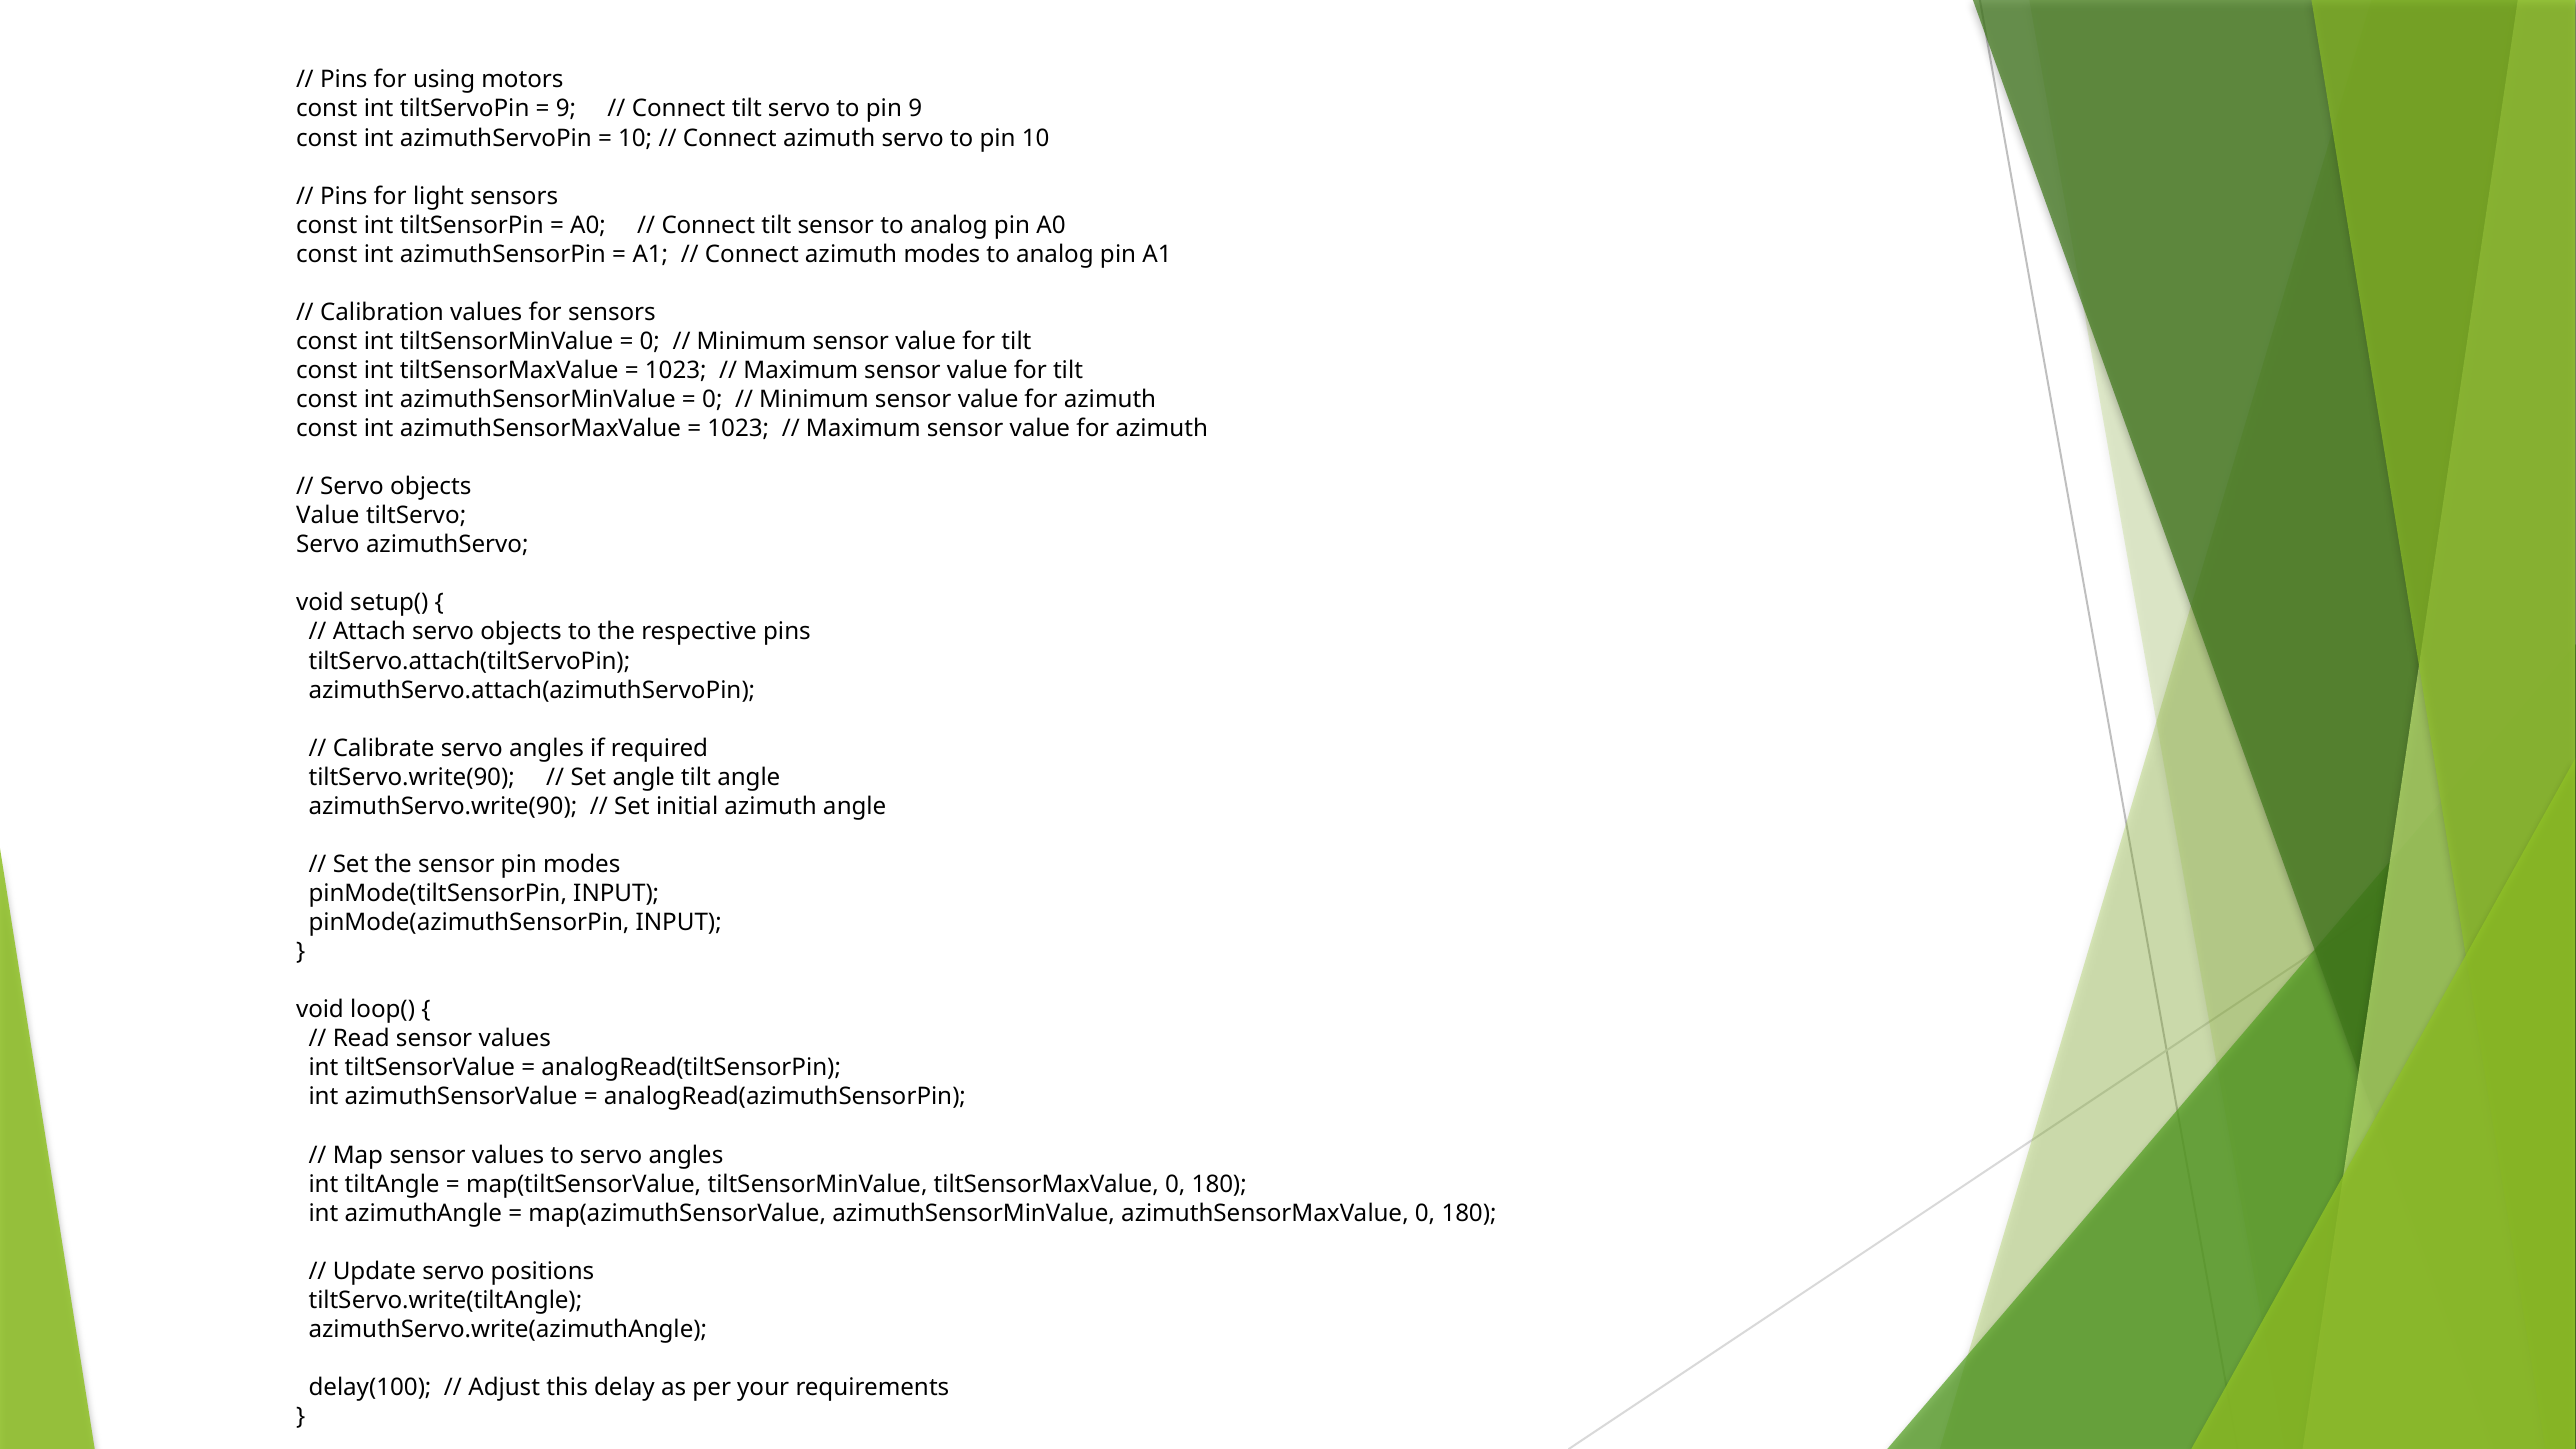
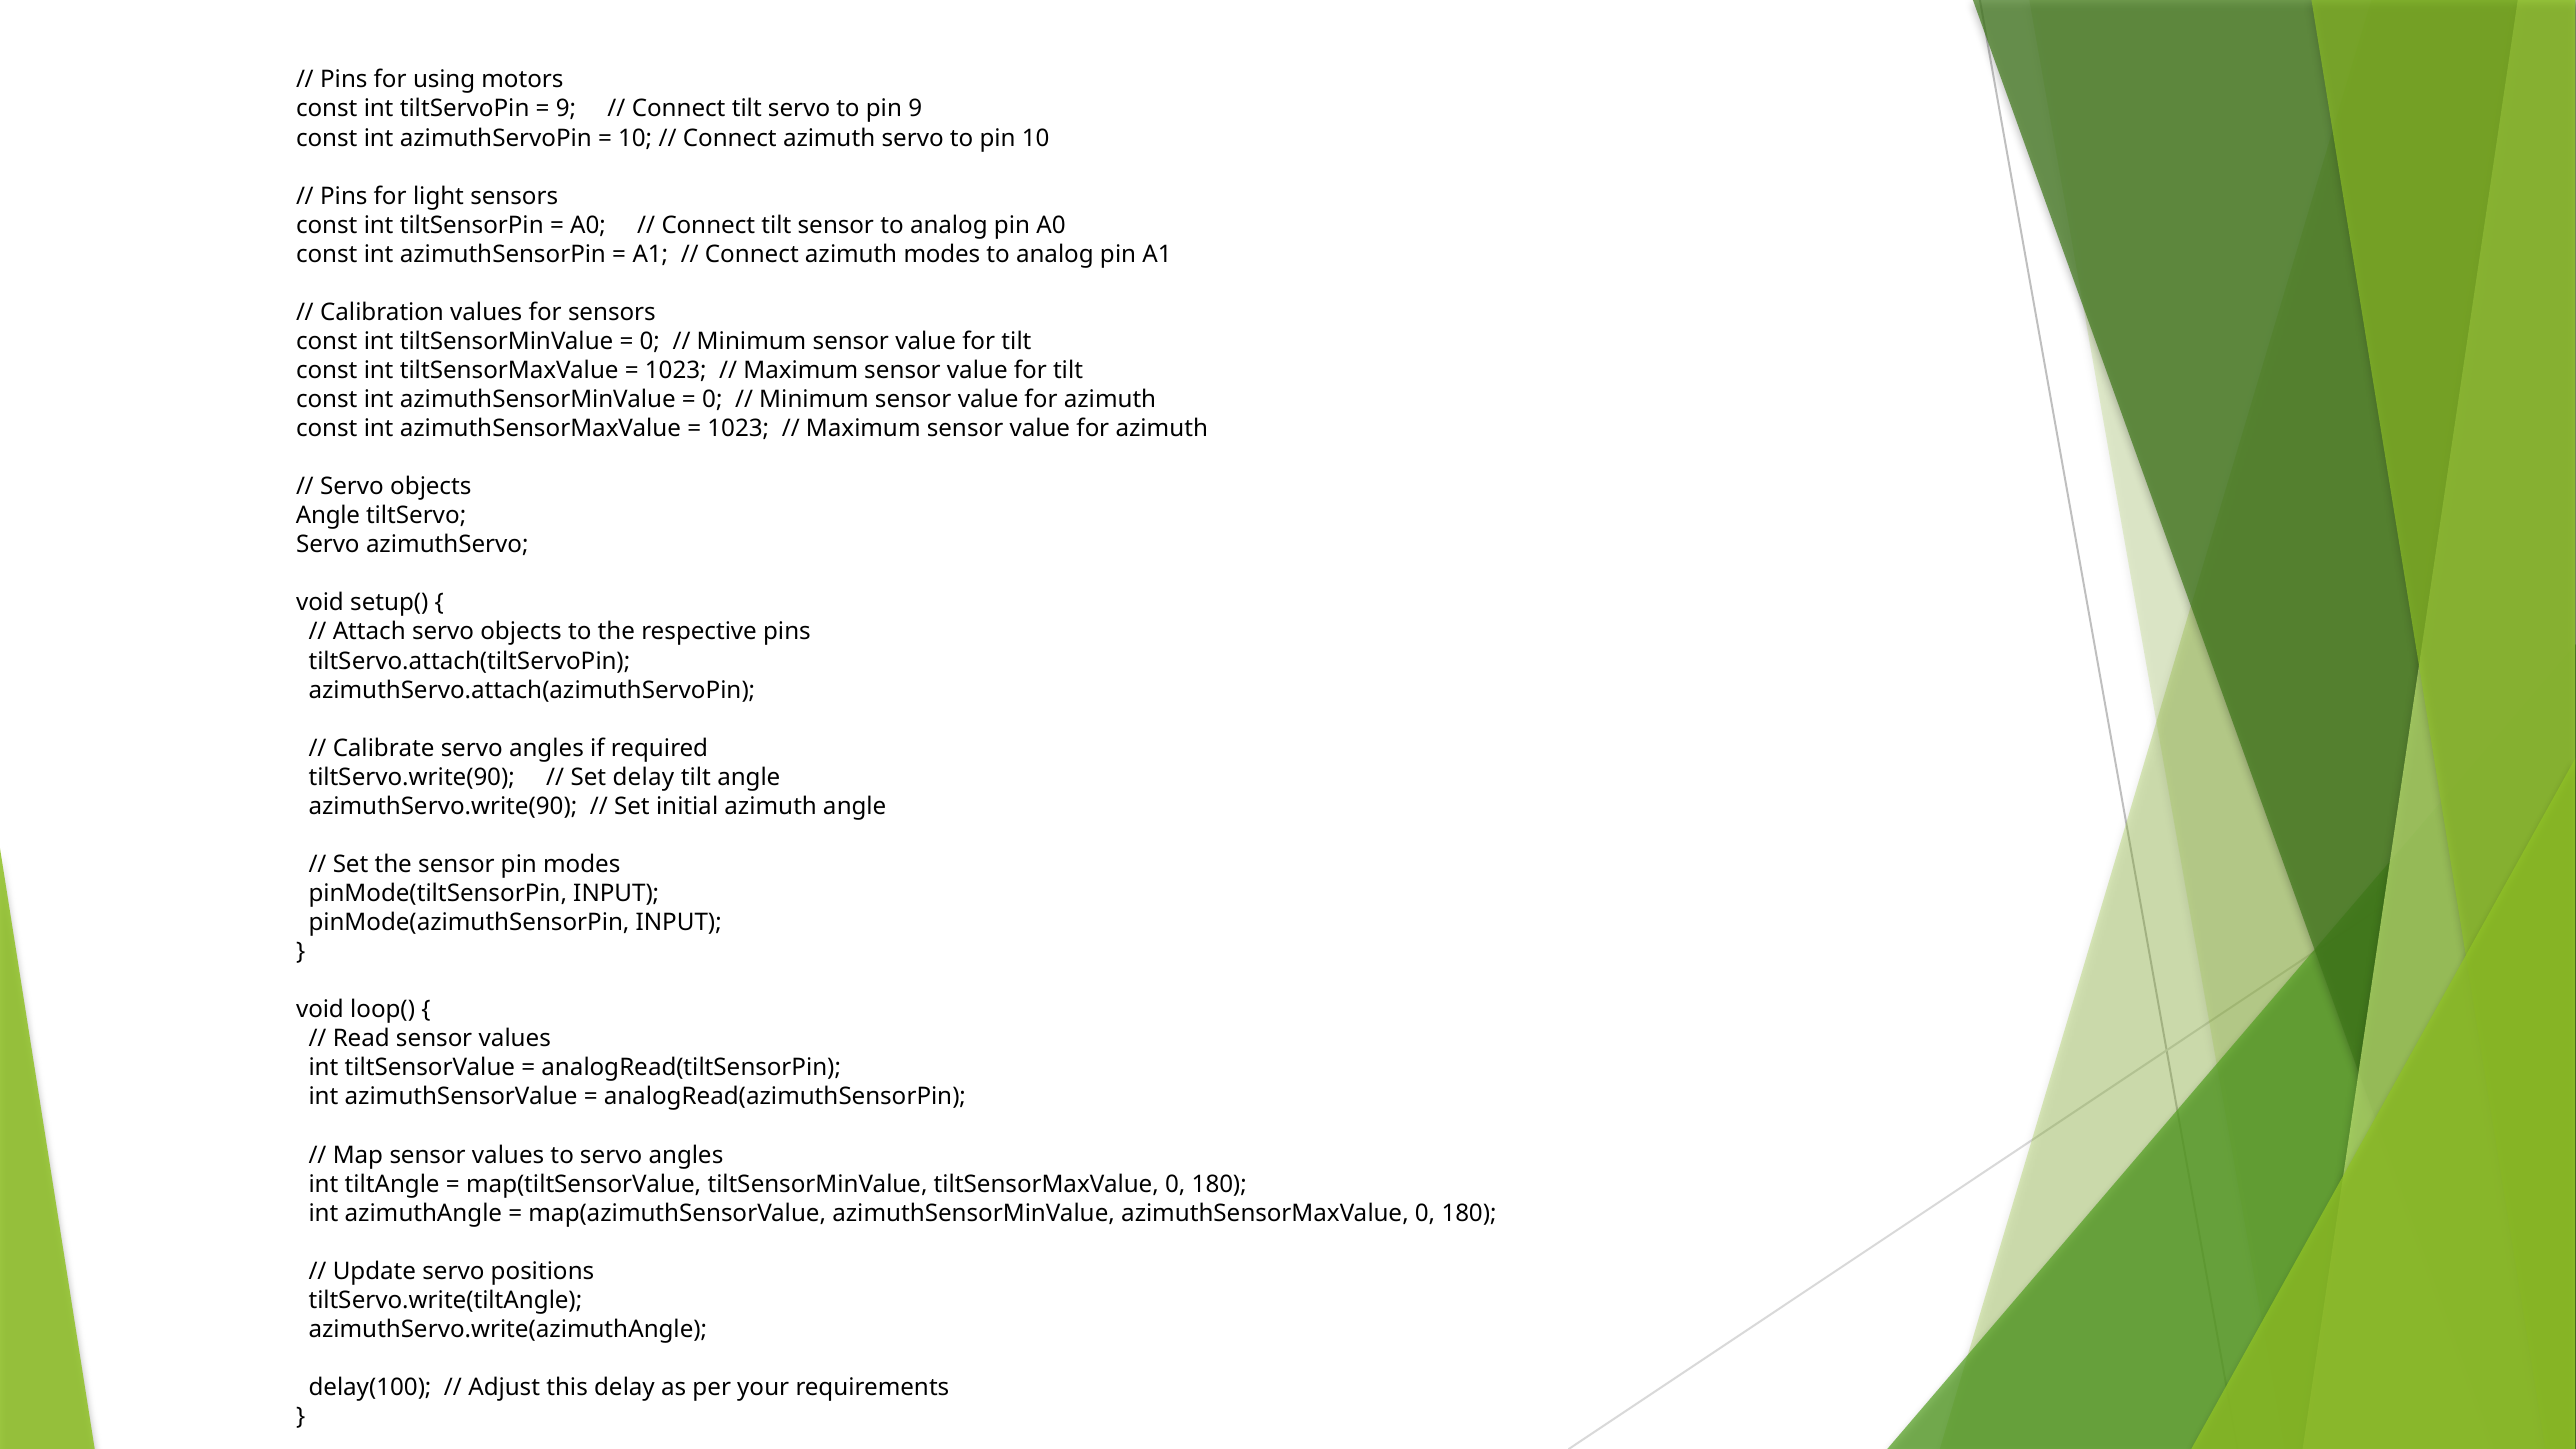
Value at (328, 516): Value -> Angle
Set angle: angle -> delay
